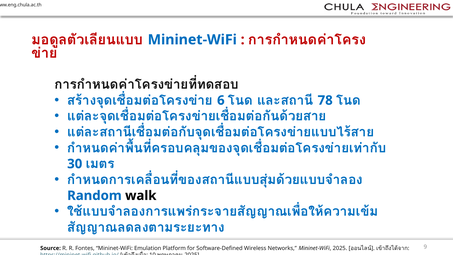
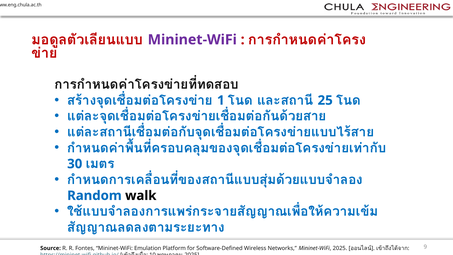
Mininet-WiFi at (192, 40) colour: blue -> purple
6: 6 -> 1
78: 78 -> 25
